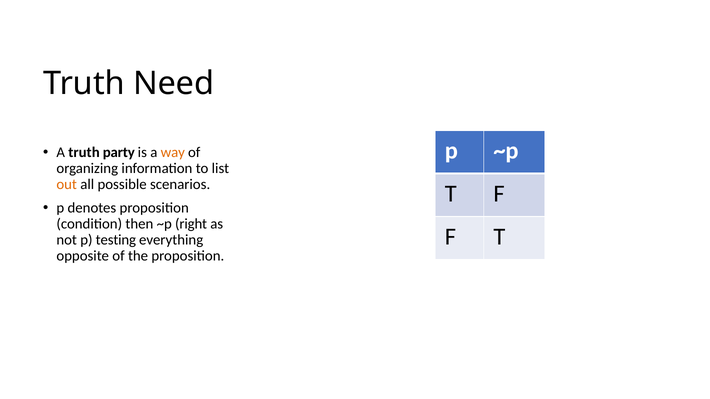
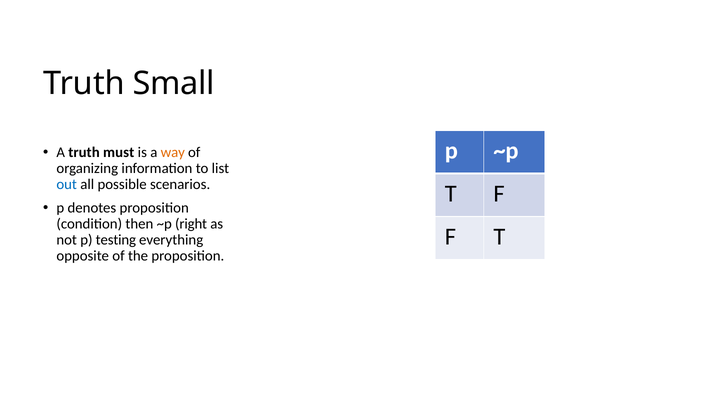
Need: Need -> Small
party: party -> must
out colour: orange -> blue
